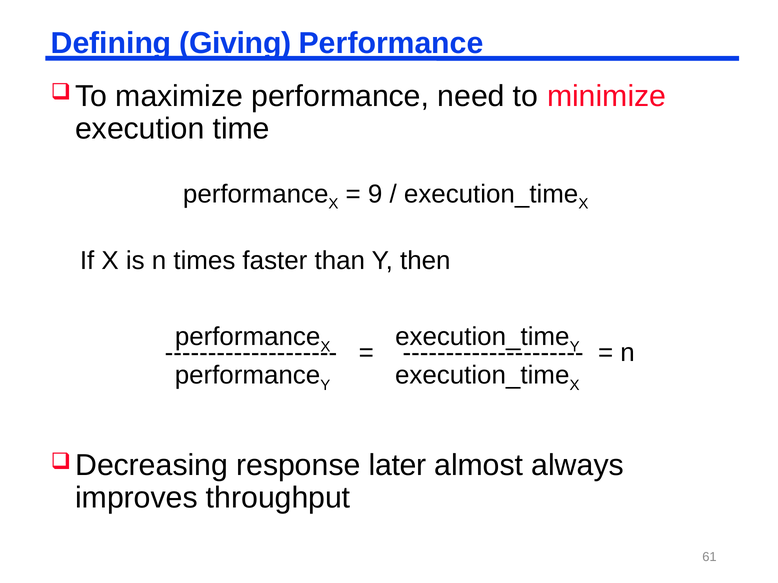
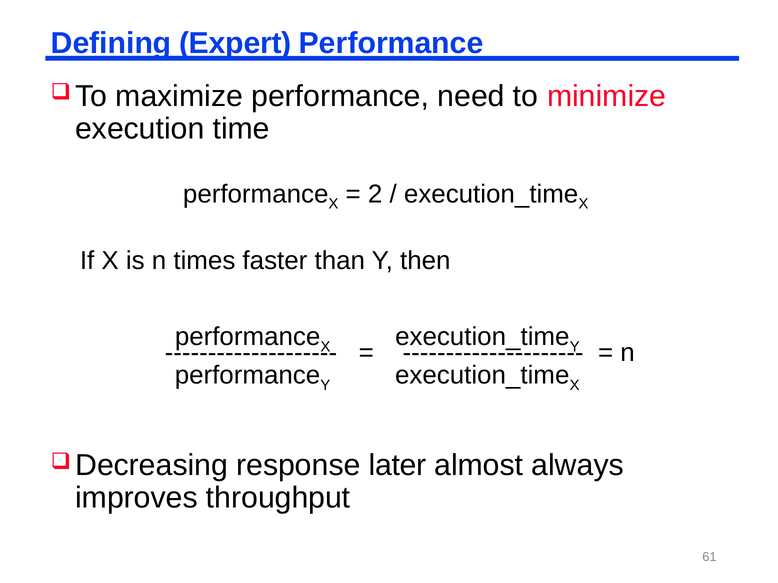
Giving: Giving -> Expert
9: 9 -> 2
